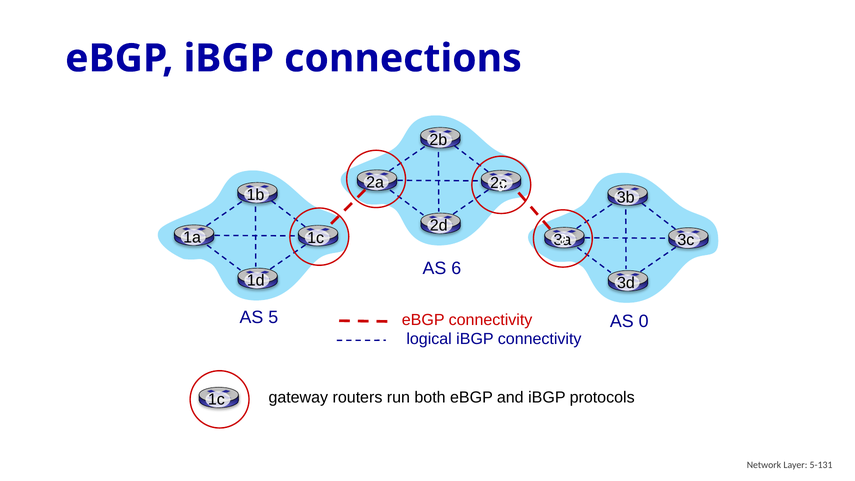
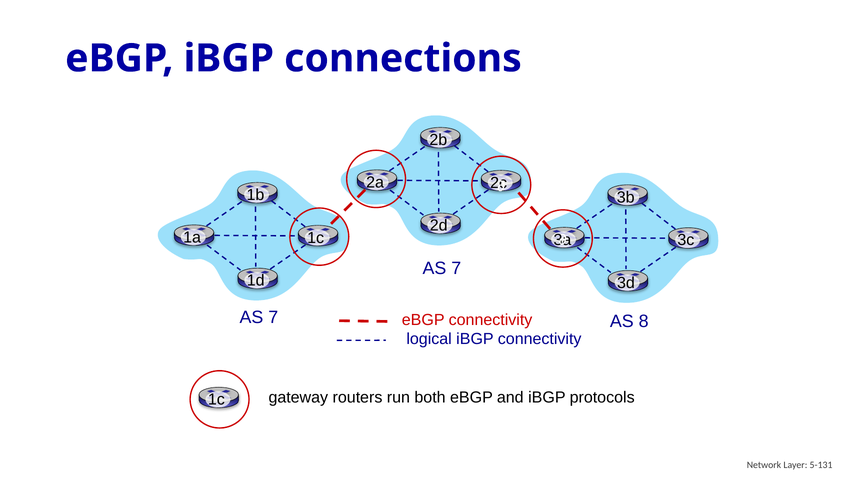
6 at (456, 268): 6 -> 7
5 at (273, 317): 5 -> 7
0: 0 -> 8
